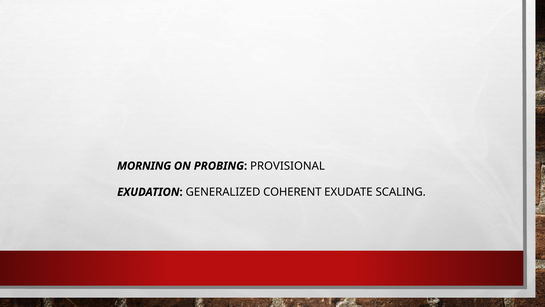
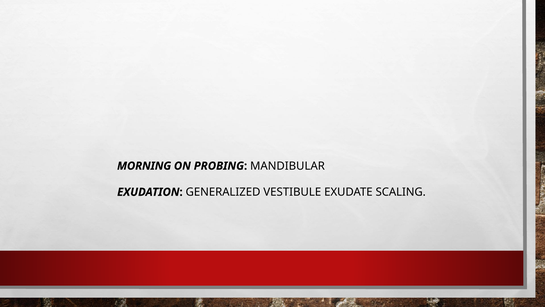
PROVISIONAL: PROVISIONAL -> MANDIBULAR
COHERENT: COHERENT -> VESTIBULE
